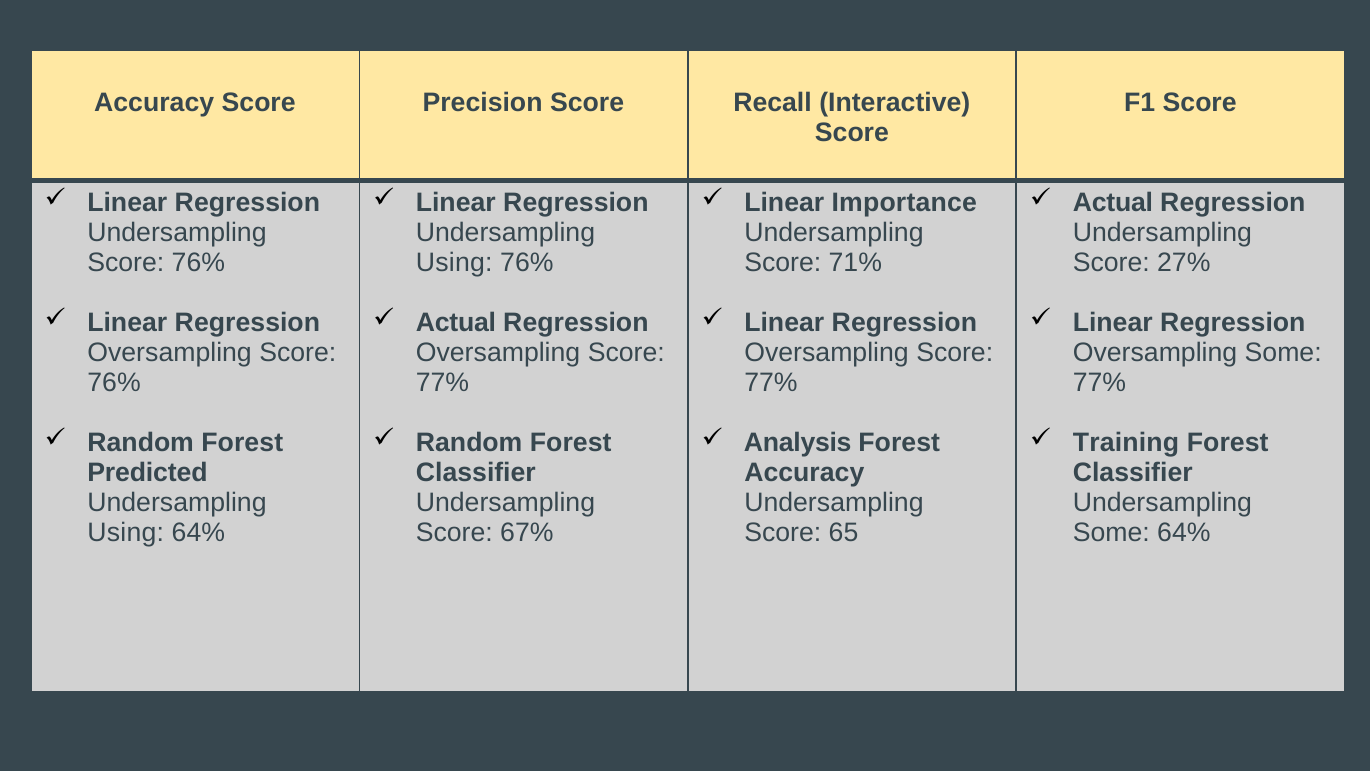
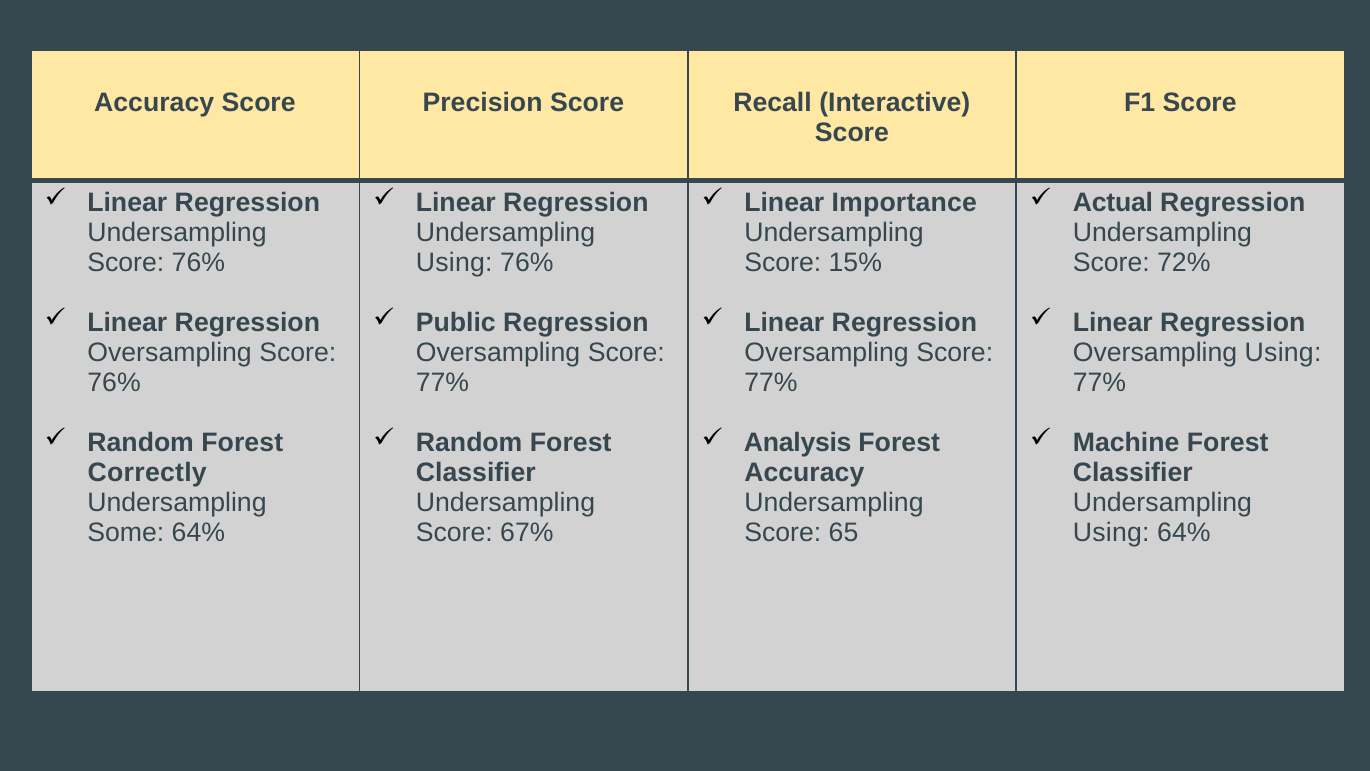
71%: 71% -> 15%
27%: 27% -> 72%
Actual at (456, 323): Actual -> Public
Oversampling Some: Some -> Using
Training: Training -> Machine
Predicted: Predicted -> Correctly
Using at (126, 532): Using -> Some
Some at (1111, 532): Some -> Using
